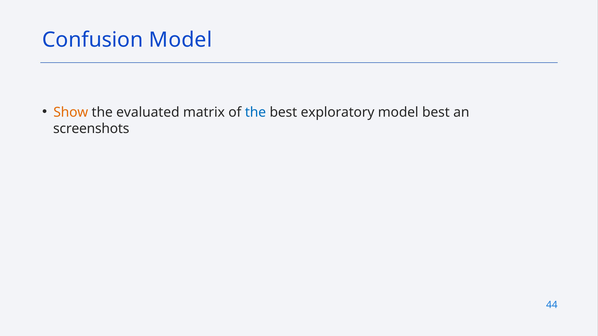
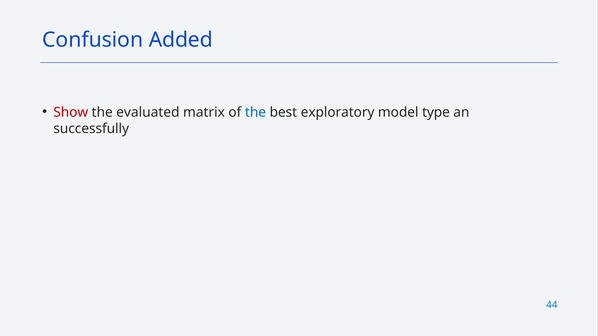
Confusion Model: Model -> Added
Show colour: orange -> red
model best: best -> type
screenshots: screenshots -> successfully
